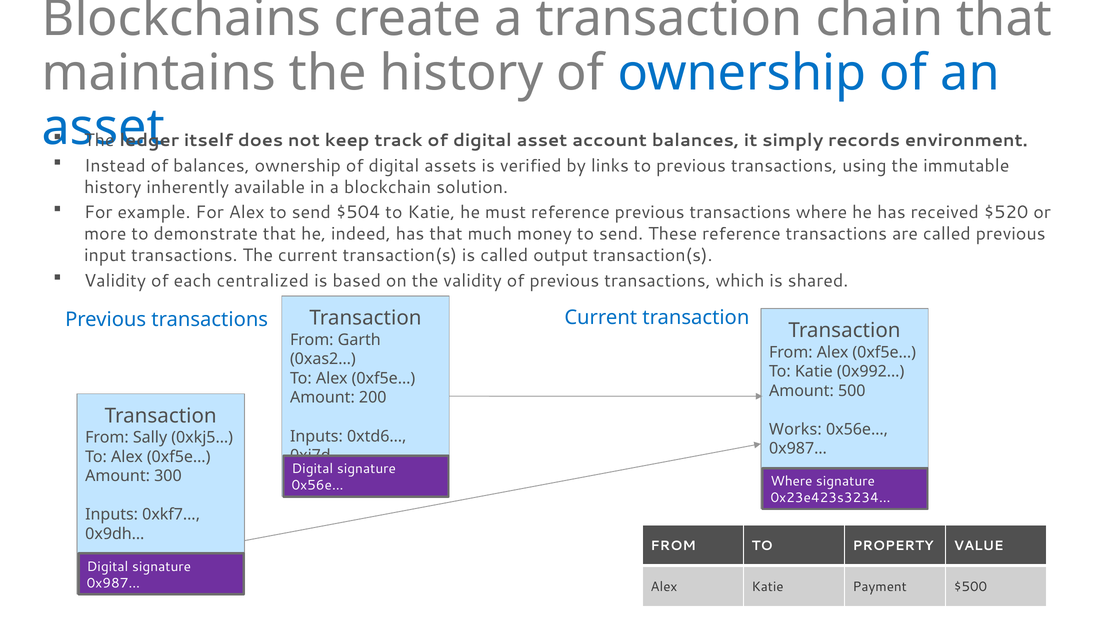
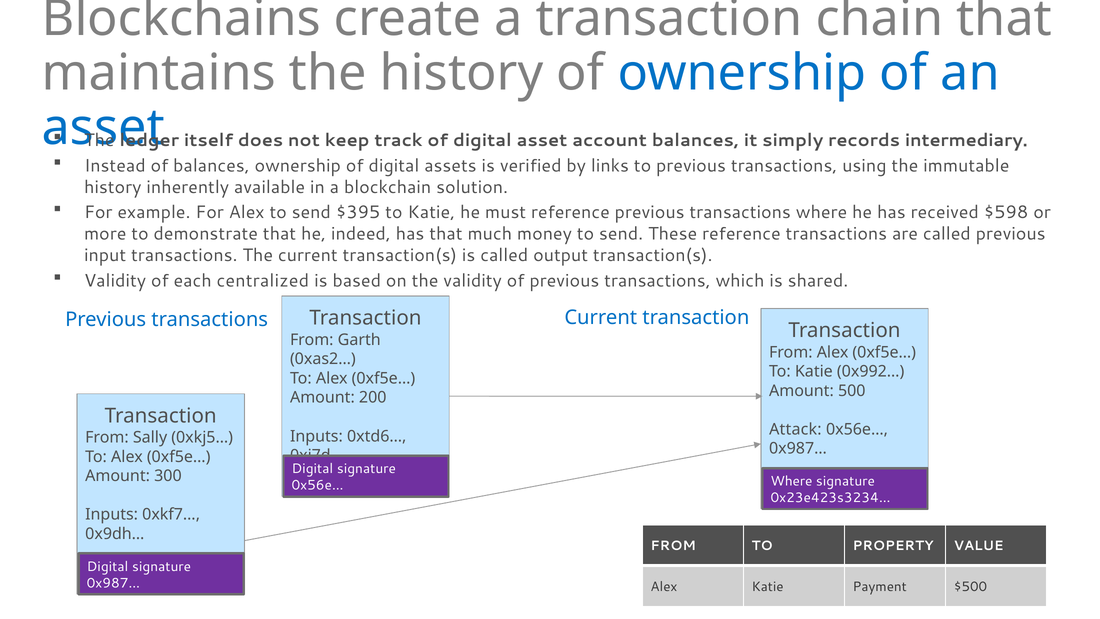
environment: environment -> intermediary
$504: $504 -> $395
$520: $520 -> $598
Works: Works -> Attack
